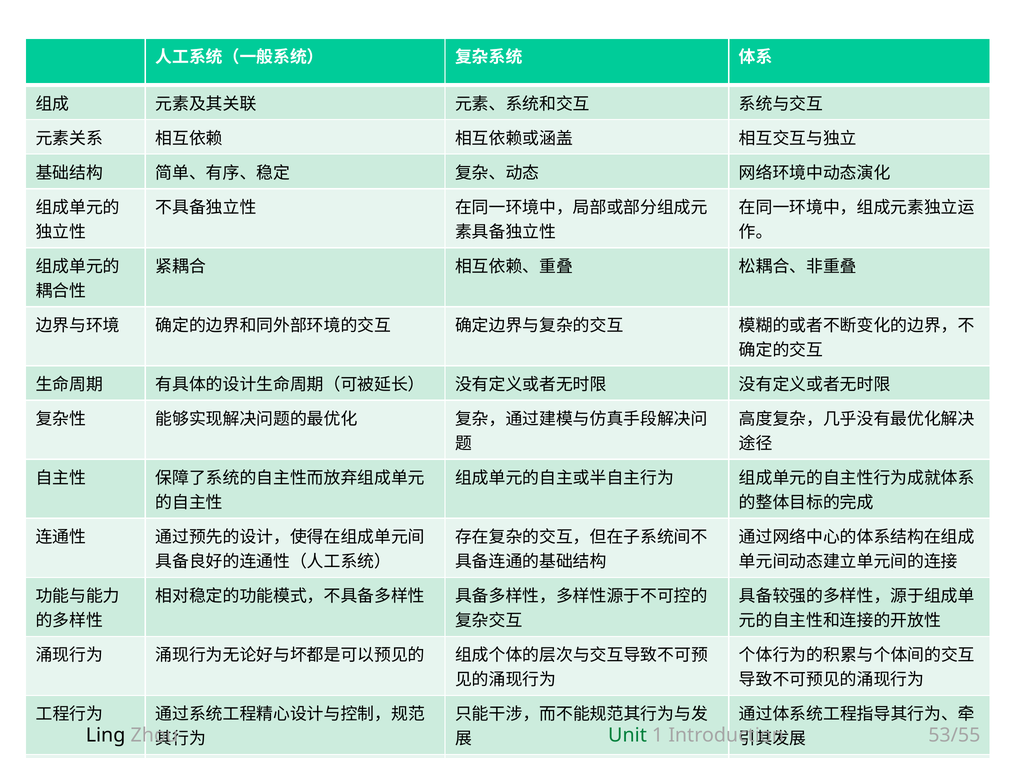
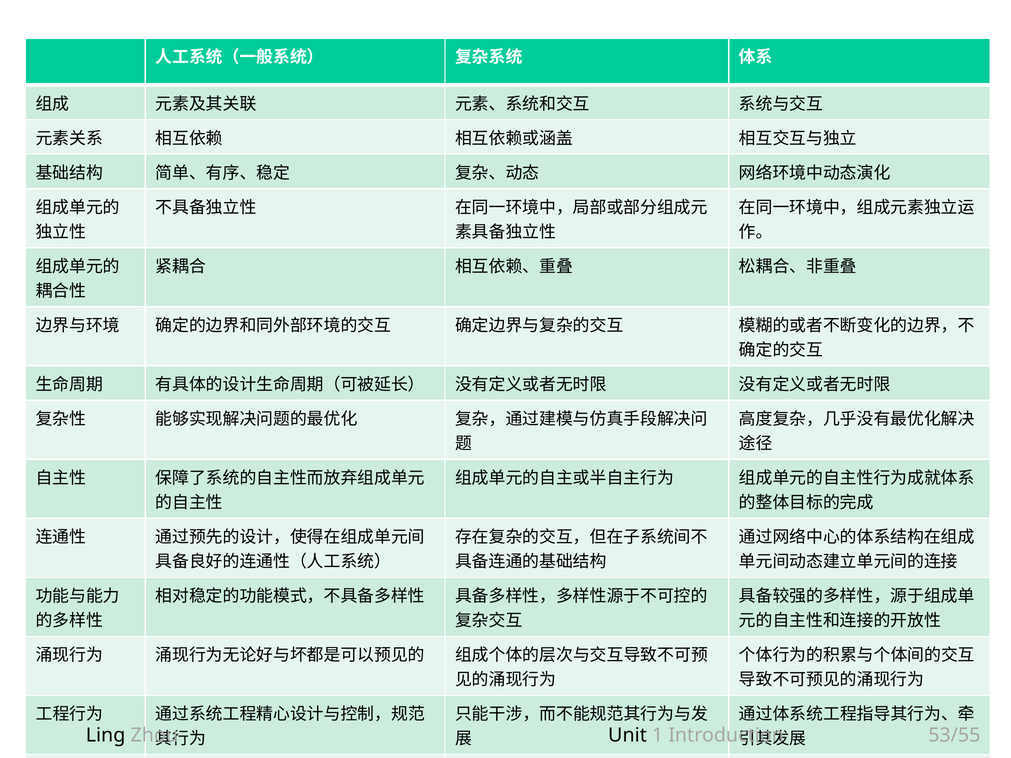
Unit colour: green -> black
